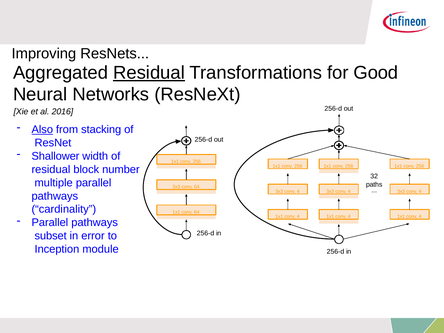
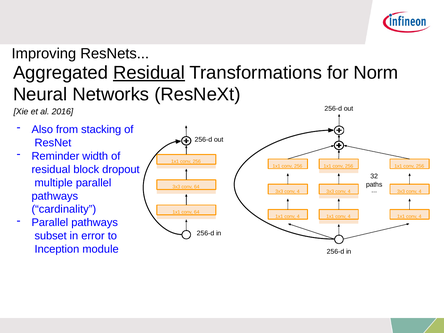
Good: Good -> Norm
Also underline: present -> none
Shallower: Shallower -> Reminder
number: number -> dropout
